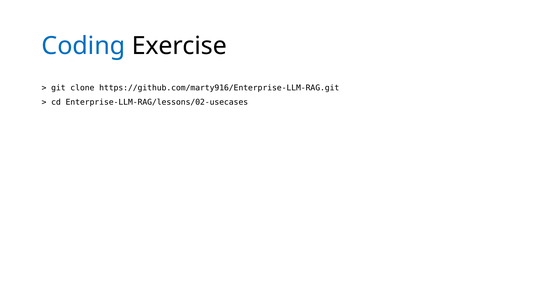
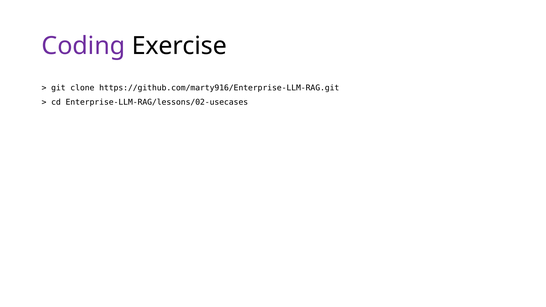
Coding colour: blue -> purple
